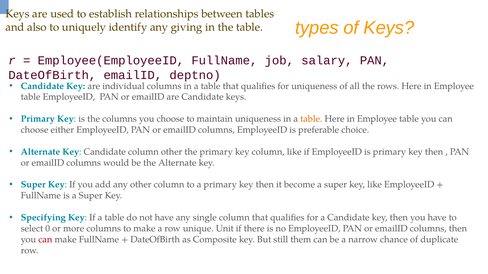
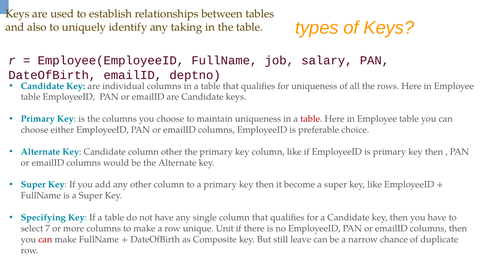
giving: giving -> taking
table at (311, 119) colour: orange -> red
0: 0 -> 7
them: them -> leave
